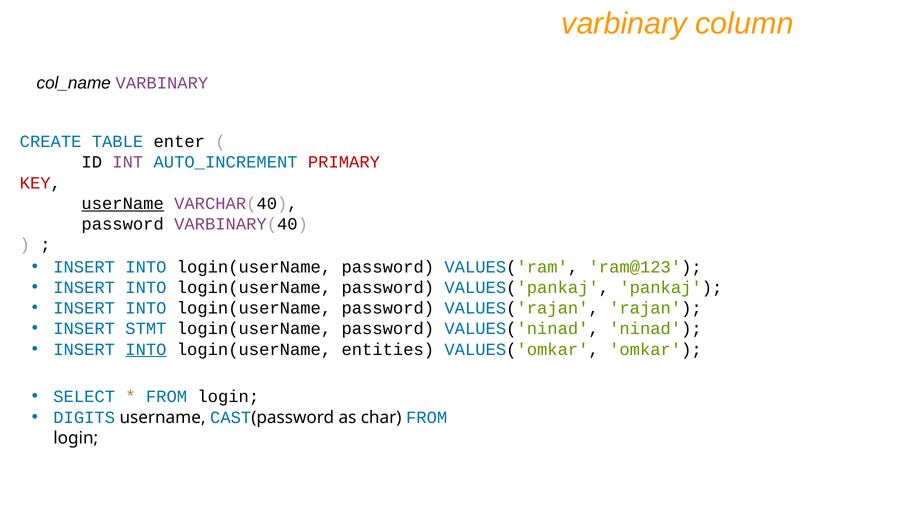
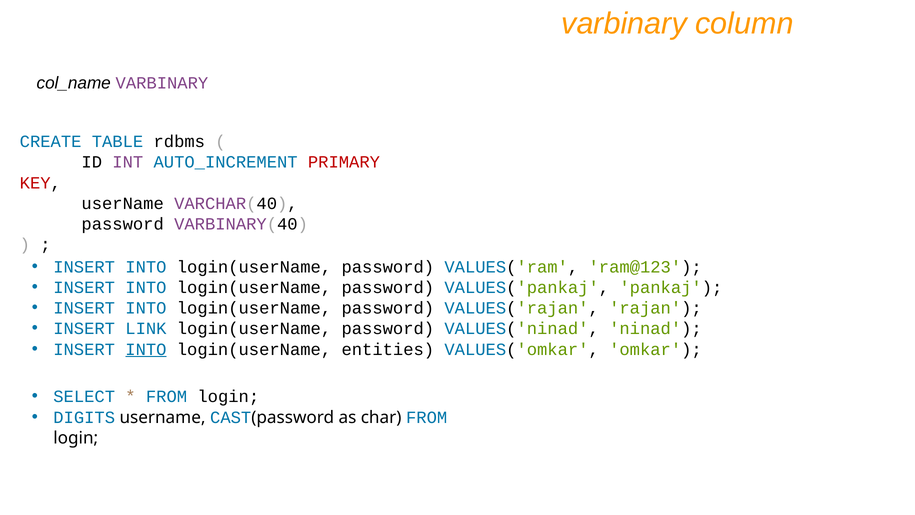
enter: enter -> rdbms
userName at (123, 203) underline: present -> none
STMT: STMT -> LINK
